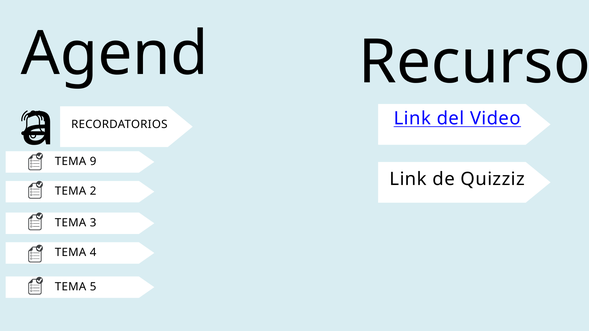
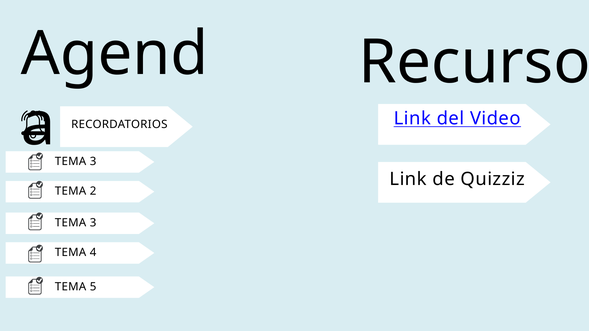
9 at (93, 162): 9 -> 3
